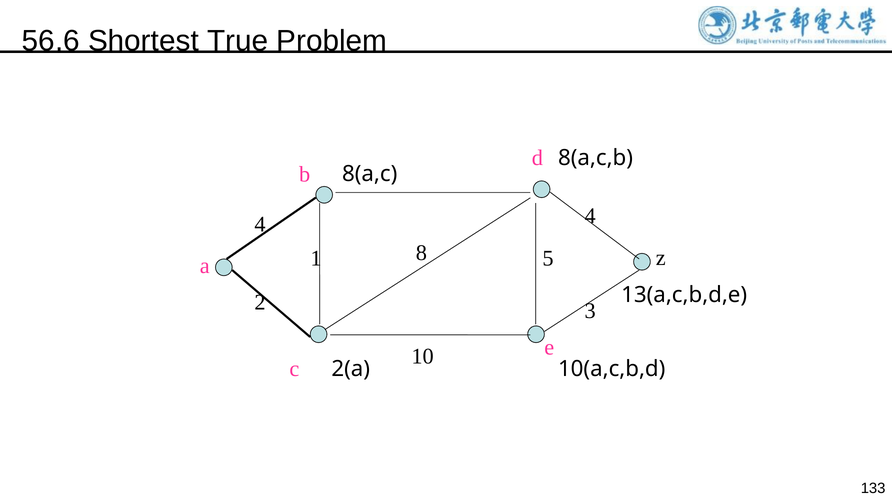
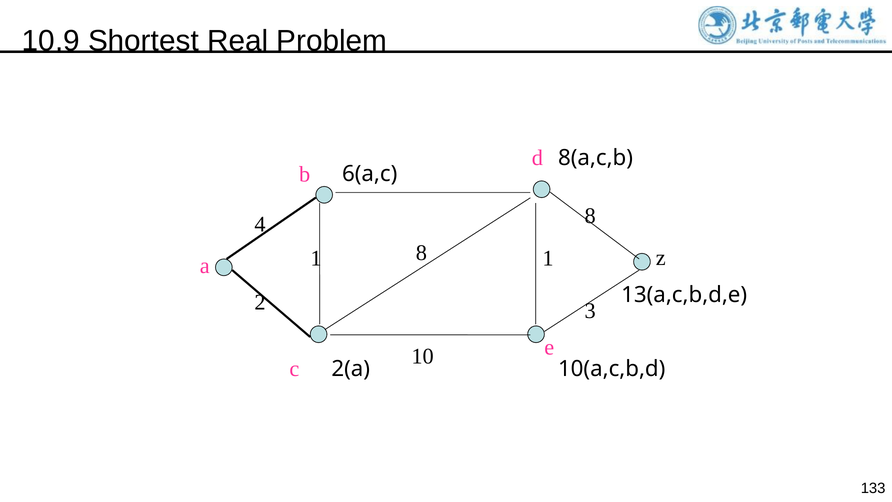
56.6: 56.6 -> 10.9
True: True -> Real
8(a,c: 8(a,c -> 6(a,c
4 4: 4 -> 8
1 5: 5 -> 1
